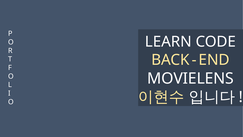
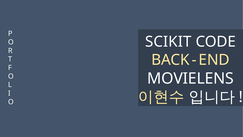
LEARN: LEARN -> SCIKIT
